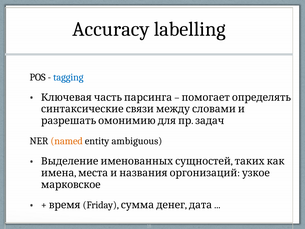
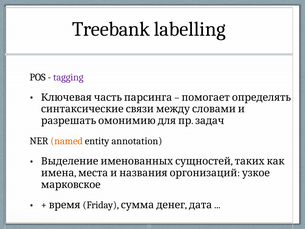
Accuracy: Accuracy -> Treebank
tagging colour: blue -> purple
ambiguous: ambiguous -> annotation
